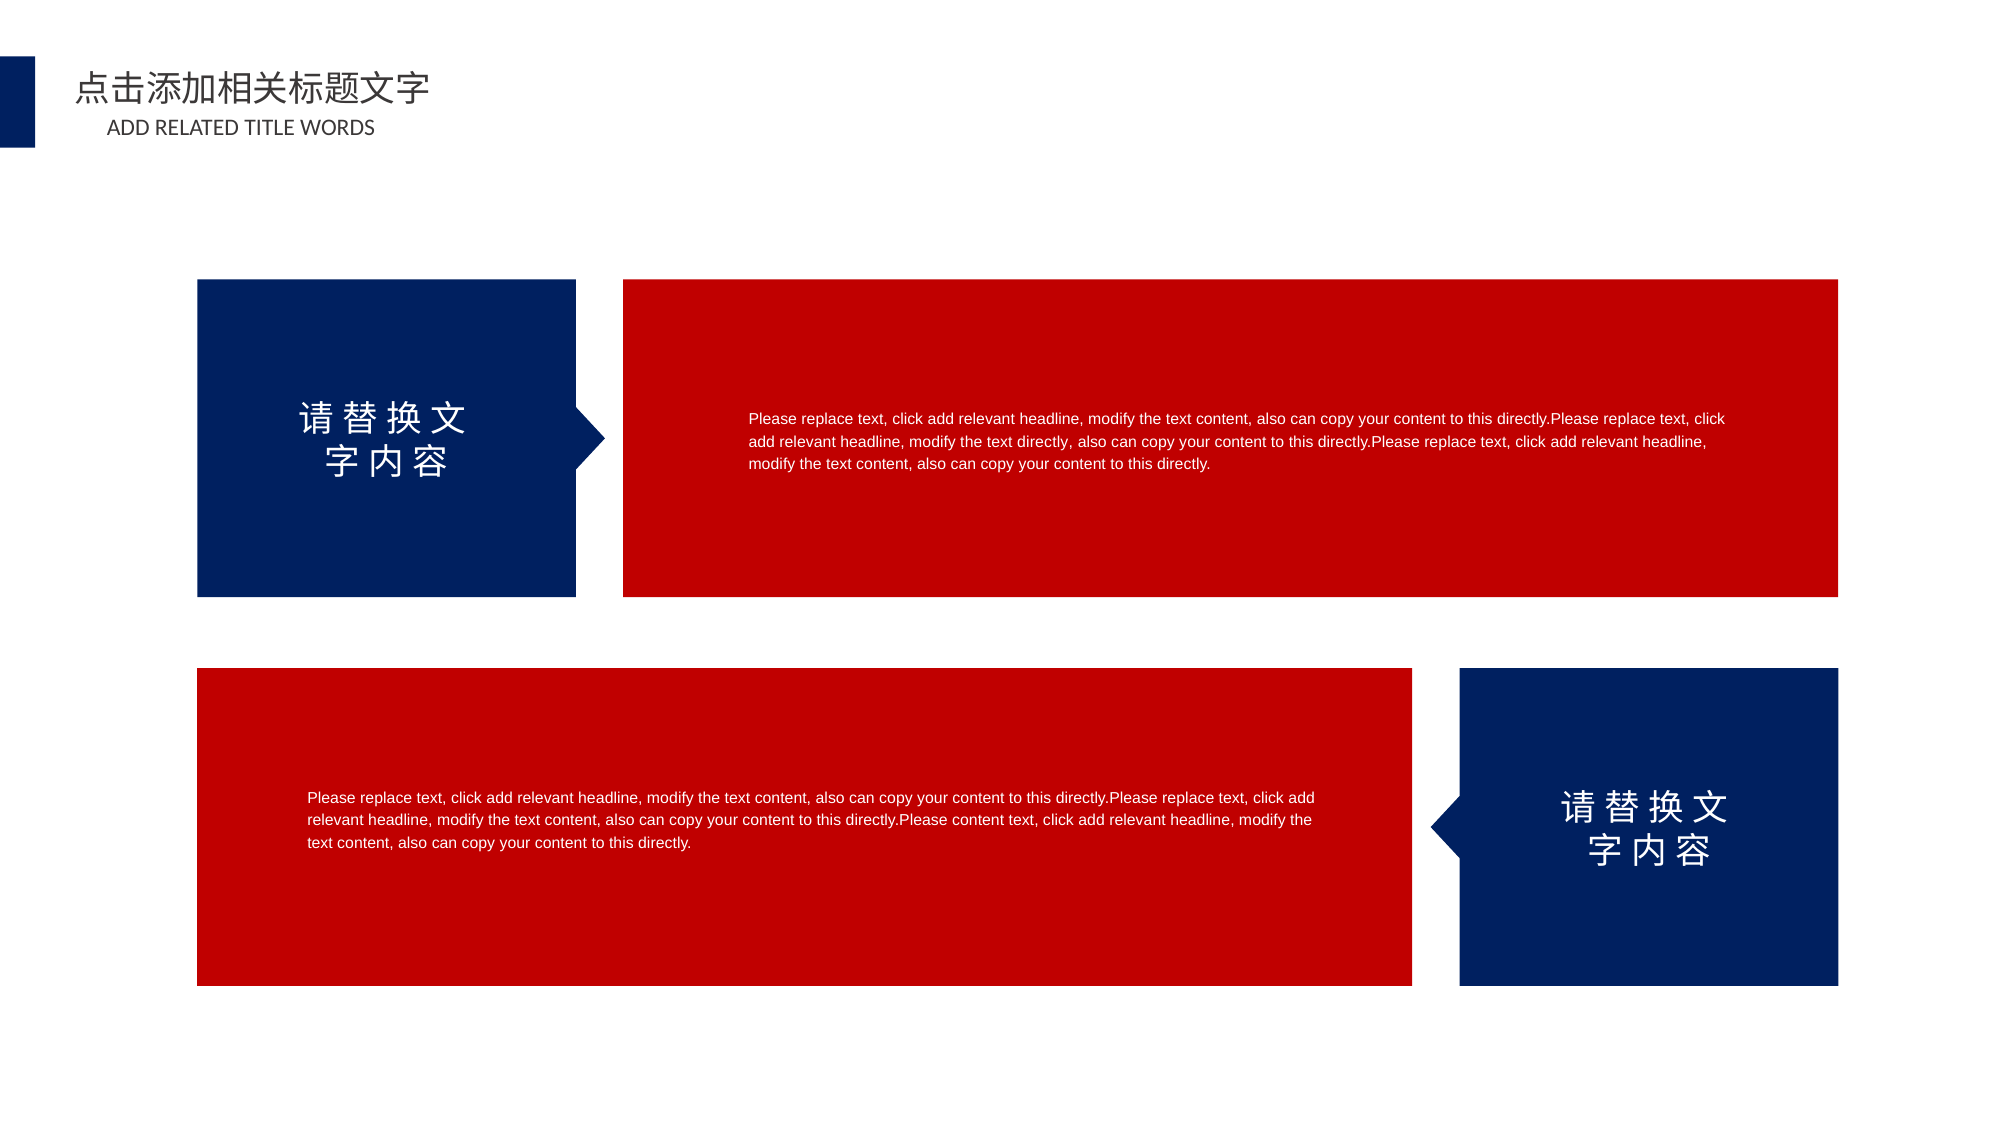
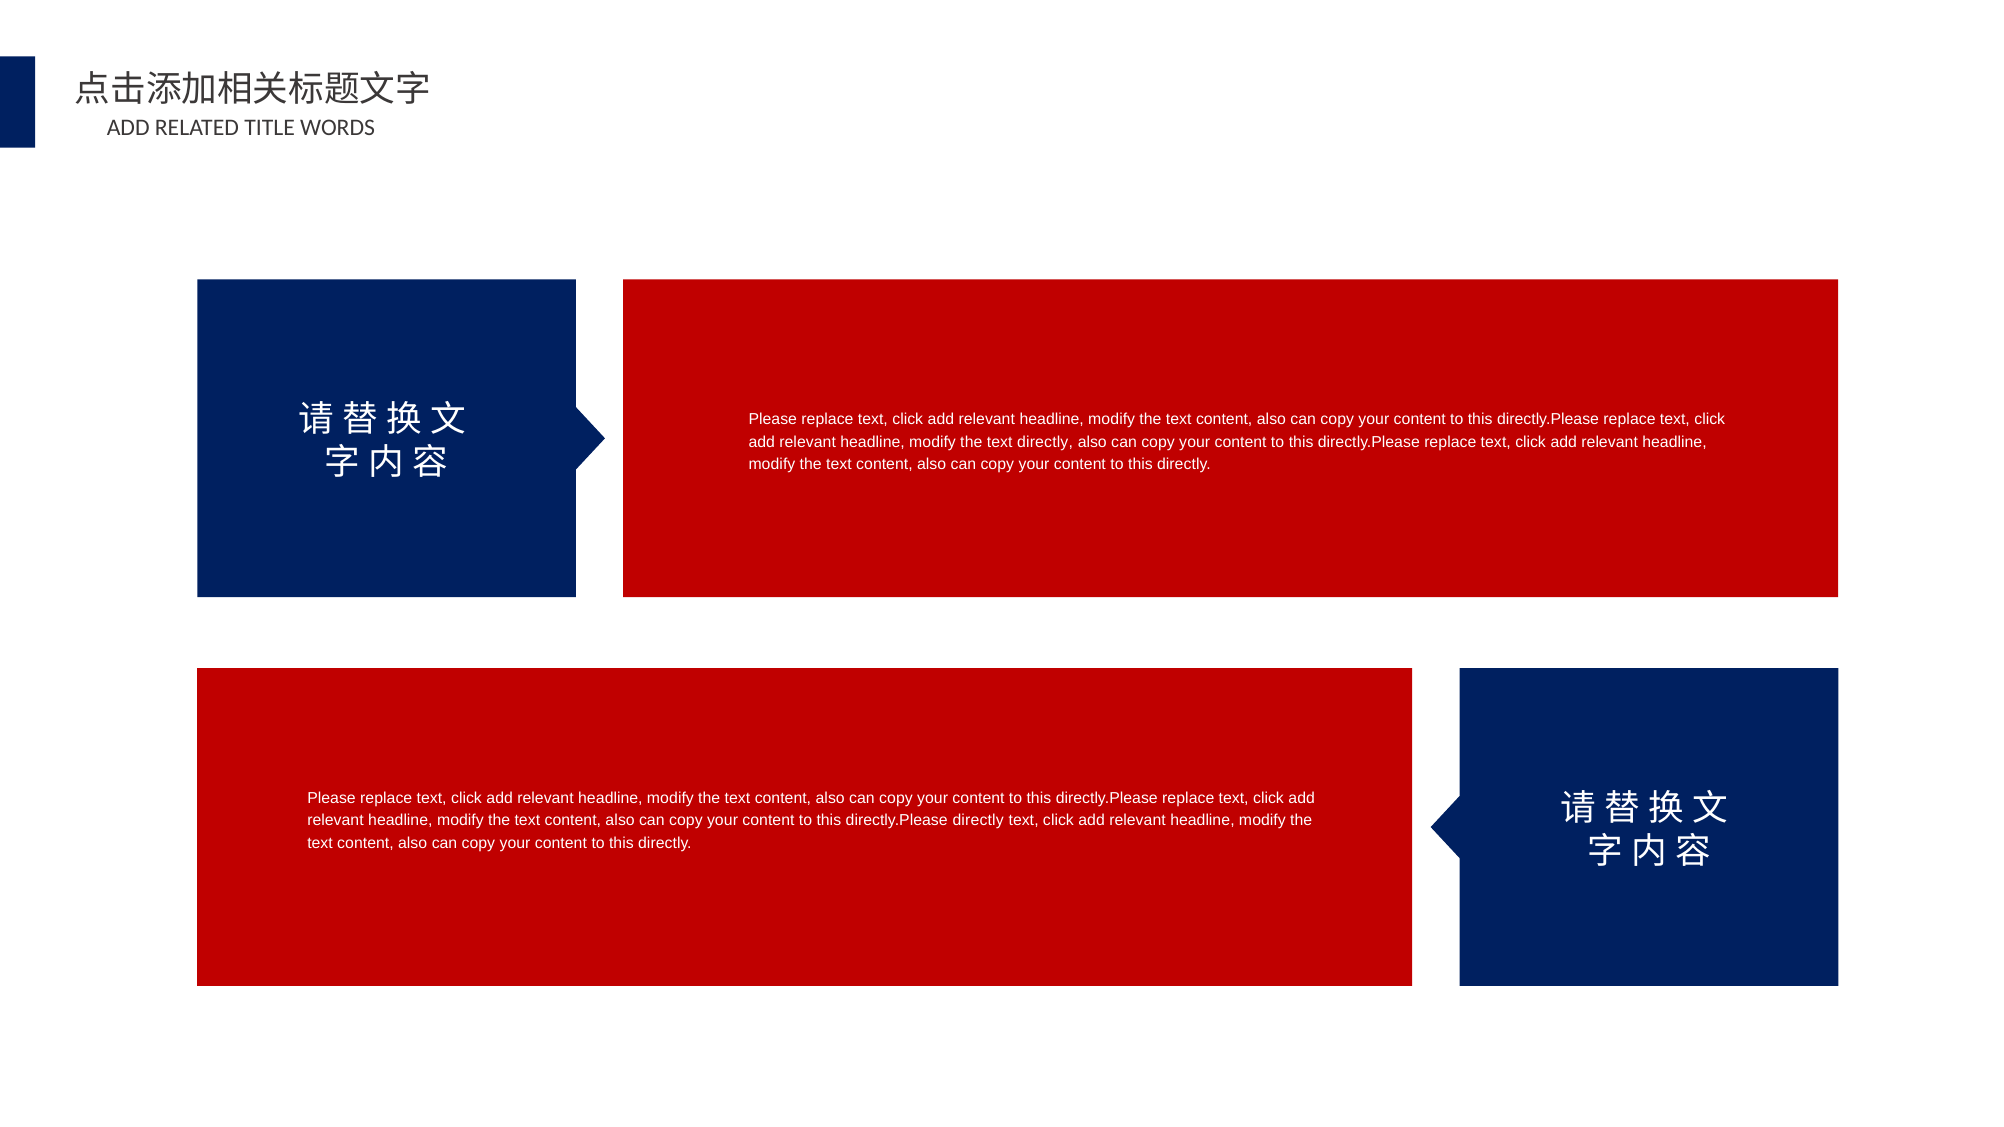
directly.Please content: content -> directly
